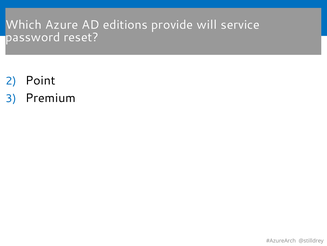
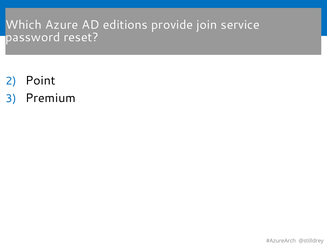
will: will -> join
